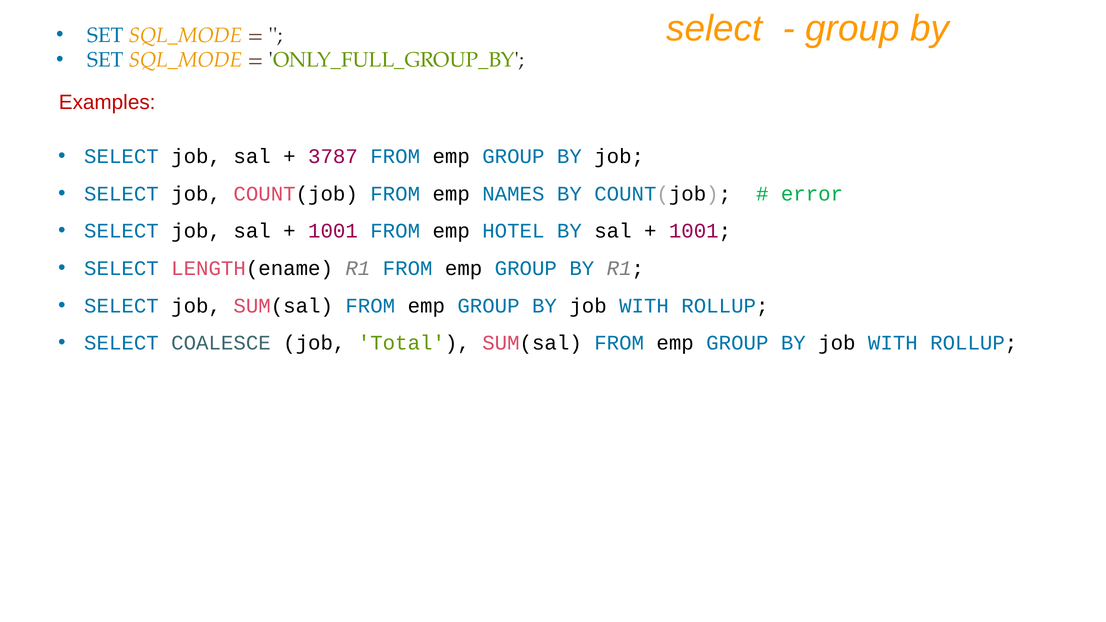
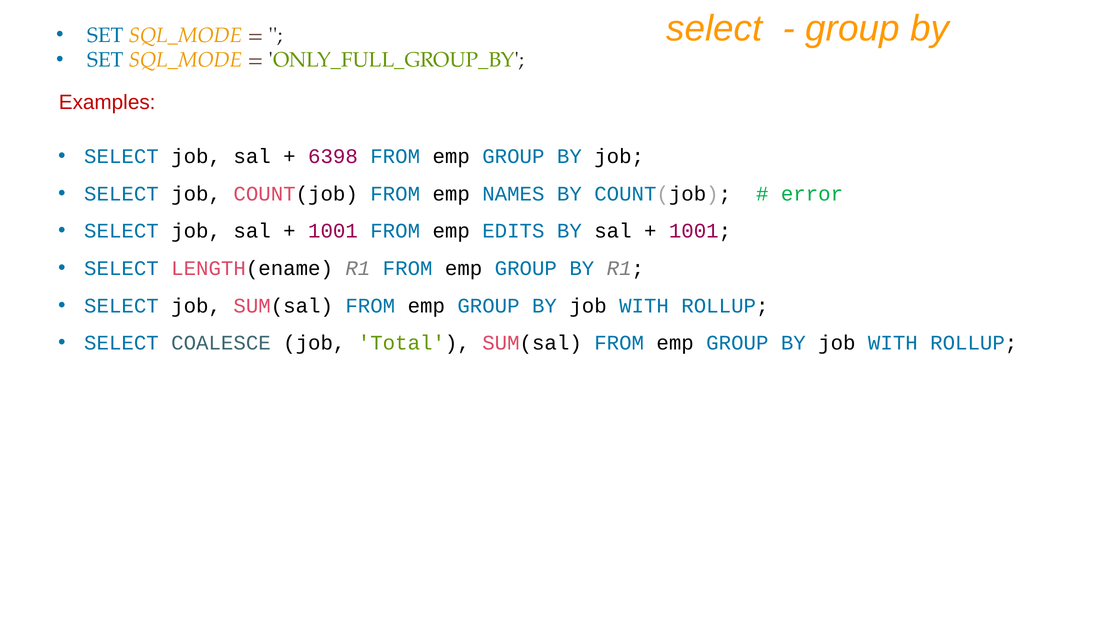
3787: 3787 -> 6398
HOTEL: HOTEL -> EDITS
